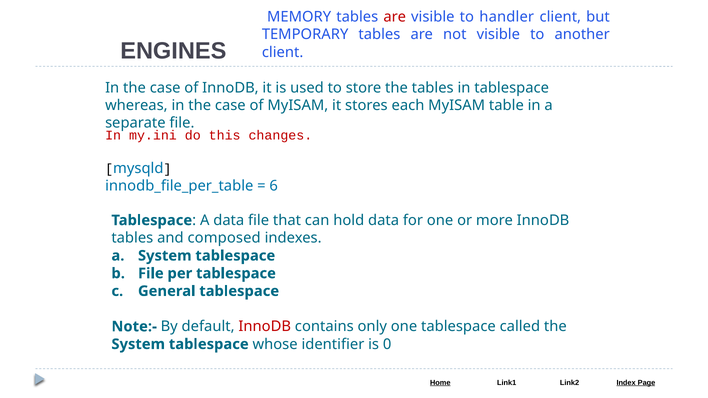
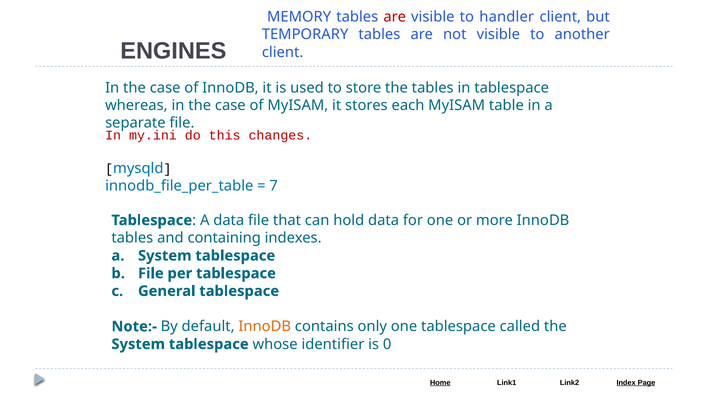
6: 6 -> 7
composed: composed -> containing
InnoDB at (265, 327) colour: red -> orange
